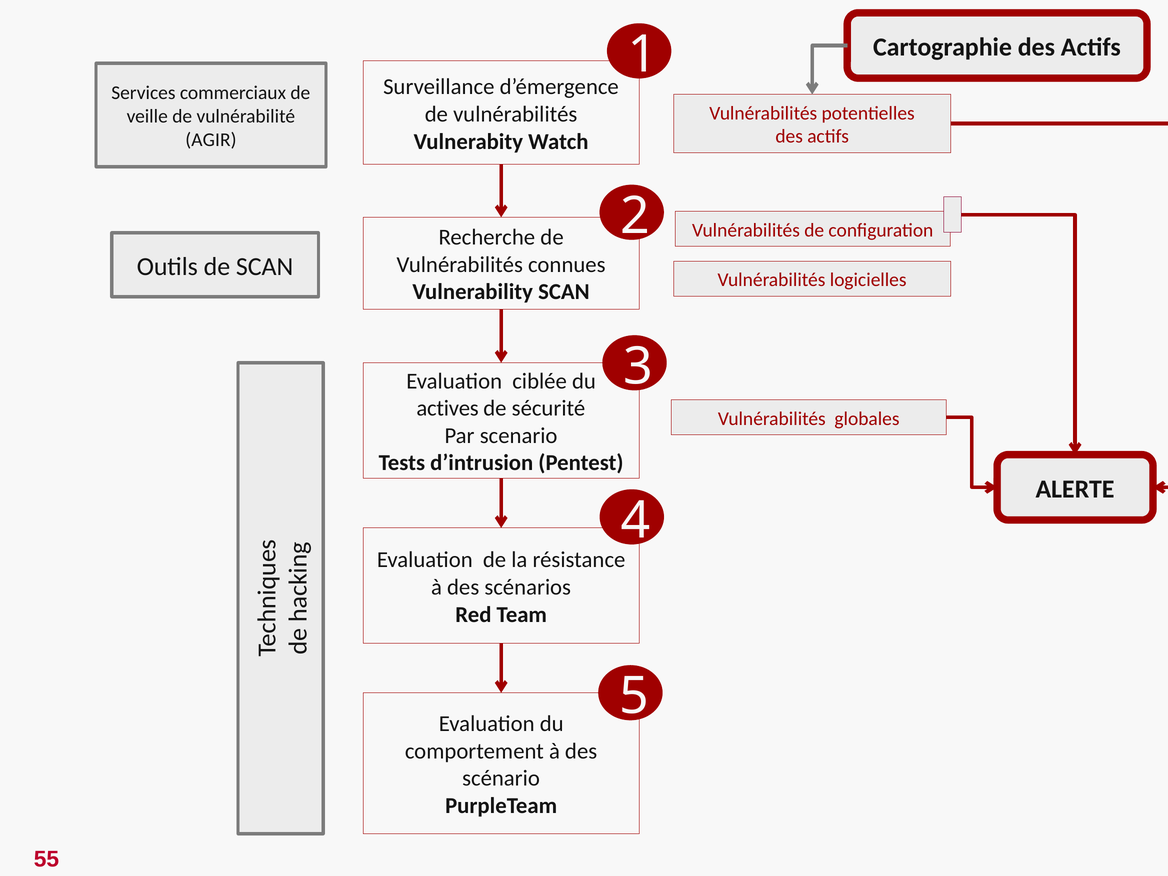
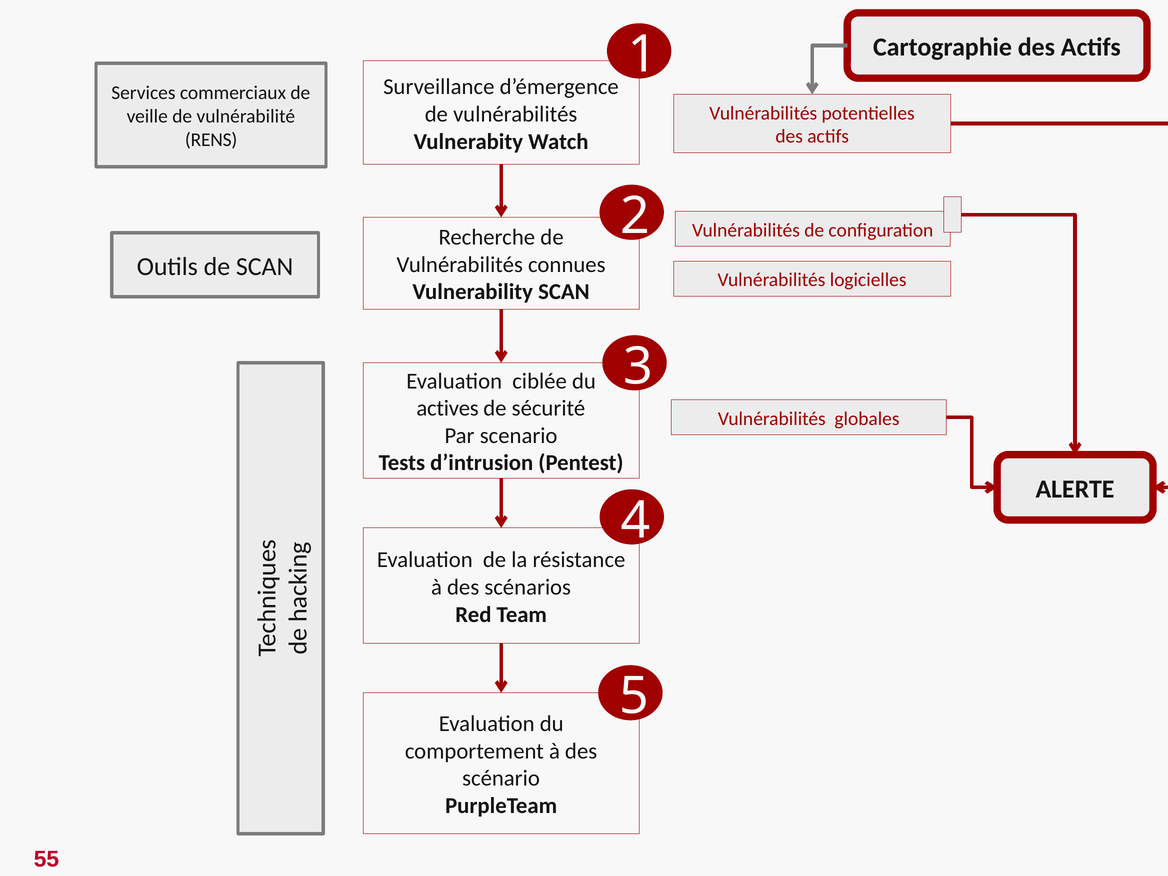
AGIR: AGIR -> RENS
